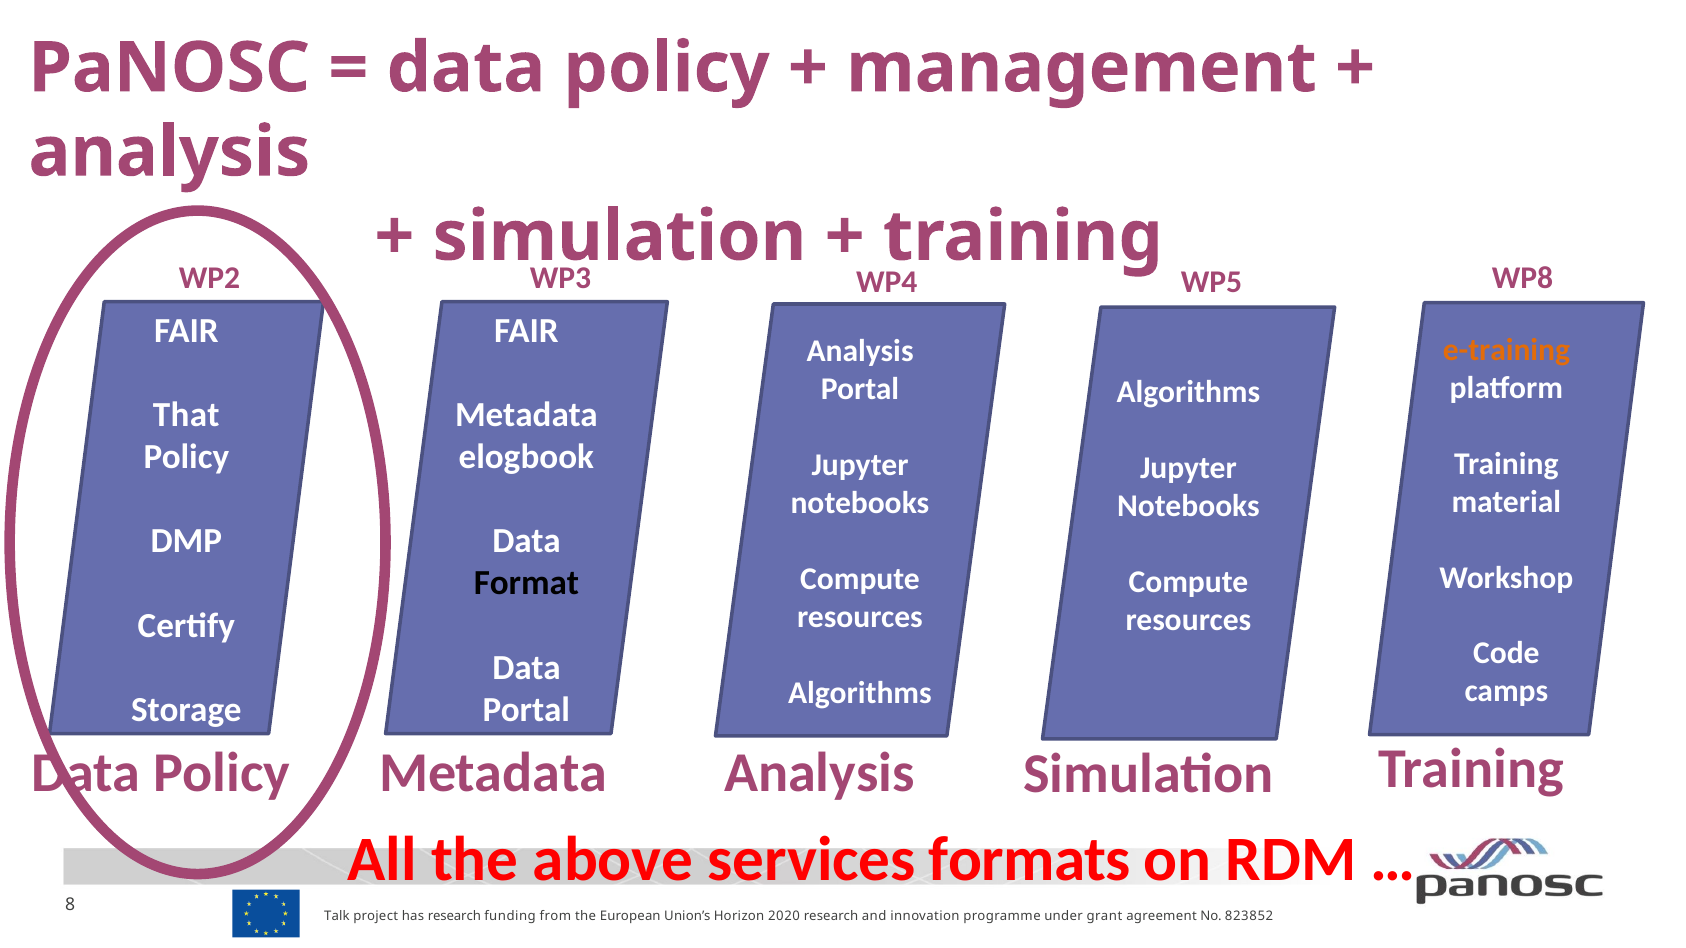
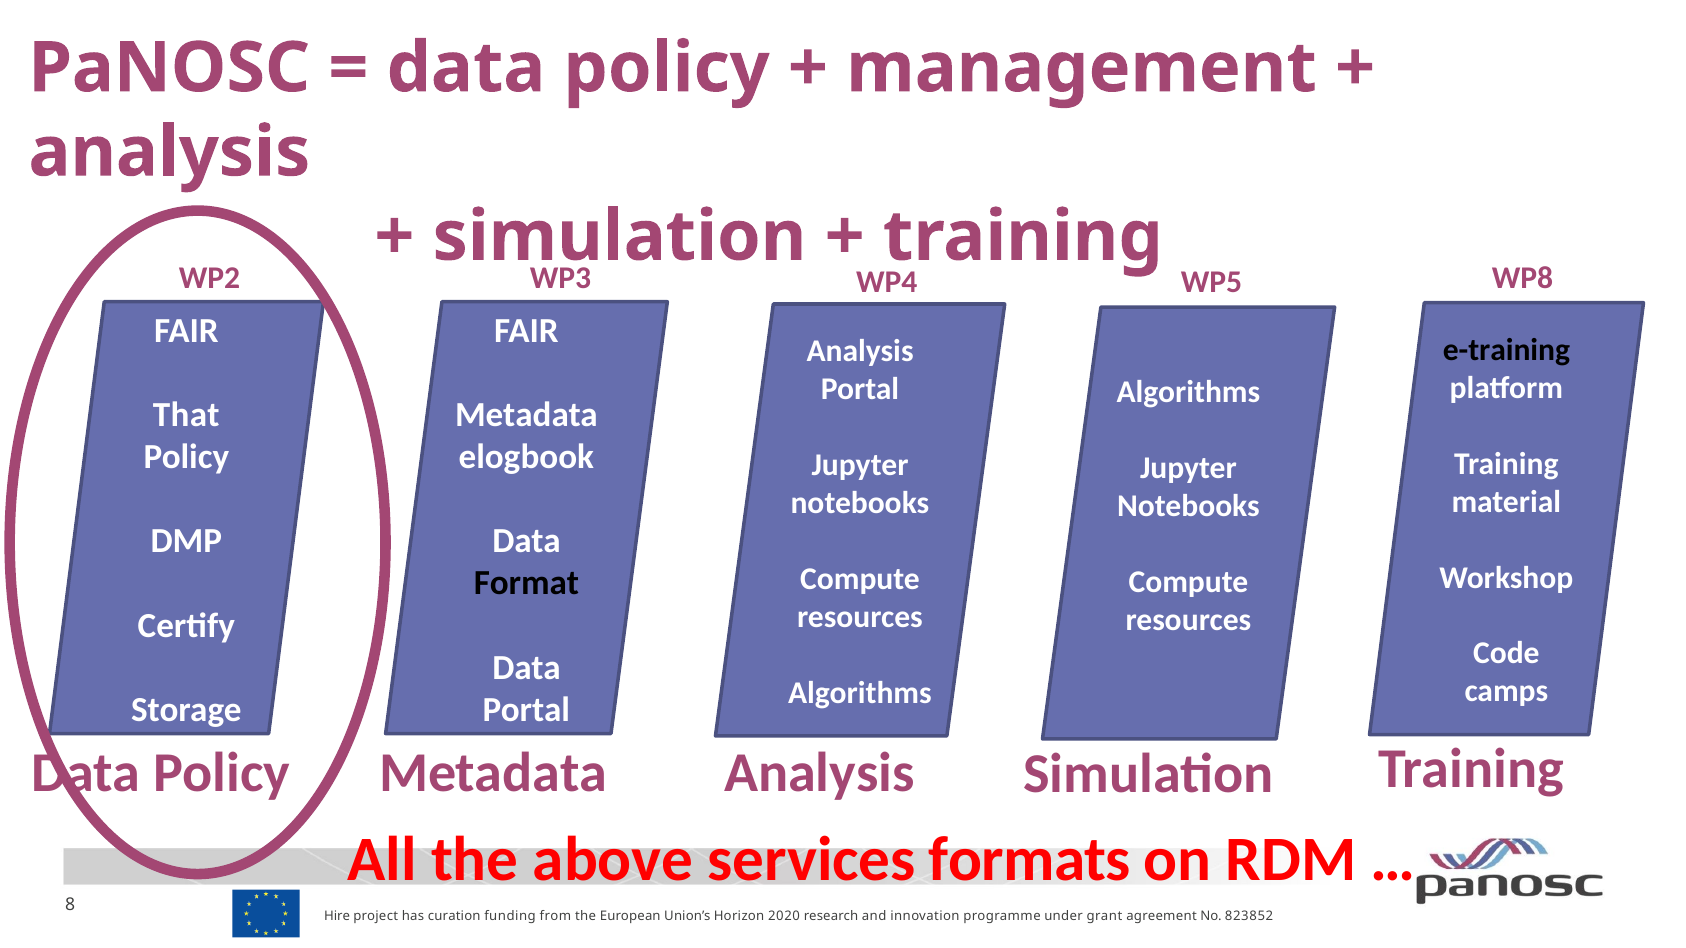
e-training colour: orange -> black
Talk: Talk -> Hire
has research: research -> curation
